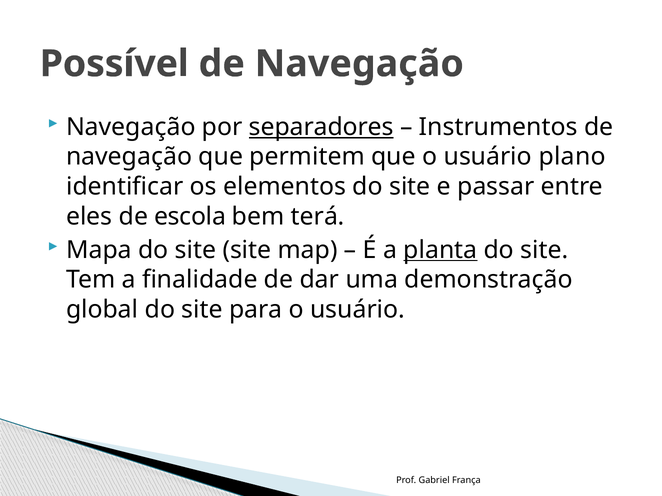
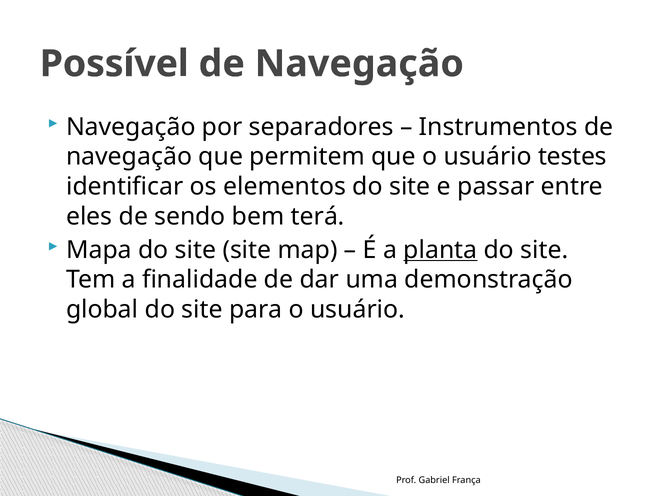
separadores underline: present -> none
plano: plano -> testes
escola: escola -> sendo
